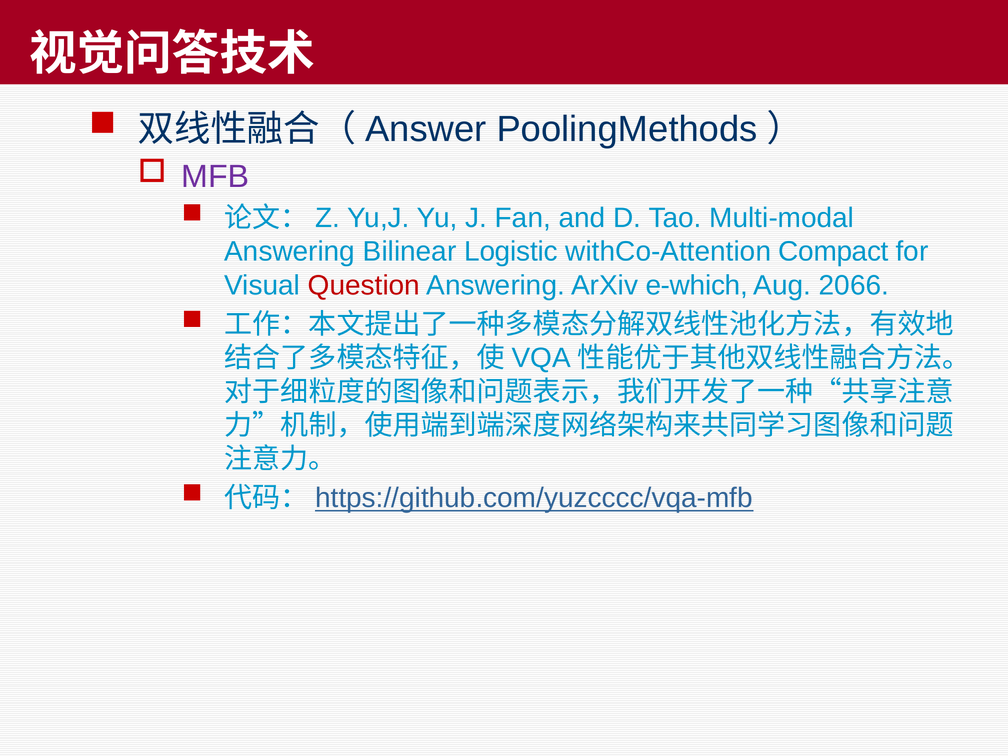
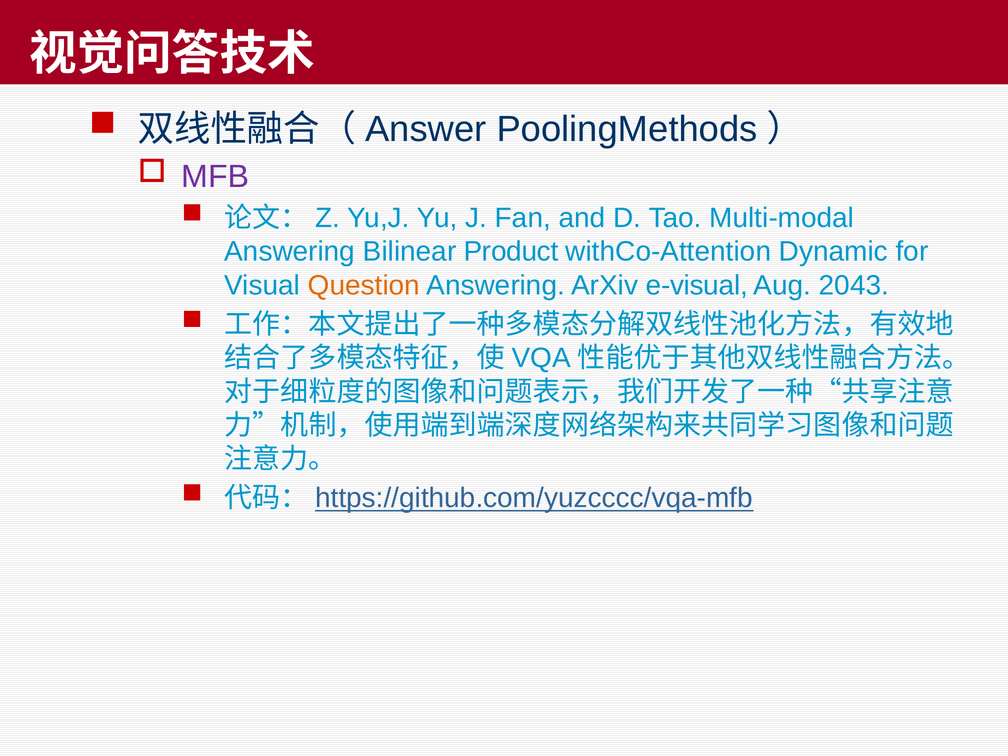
Logistic: Logistic -> Product
Compact: Compact -> Dynamic
Question colour: red -> orange
e-which: e-which -> e-visual
2066: 2066 -> 2043
